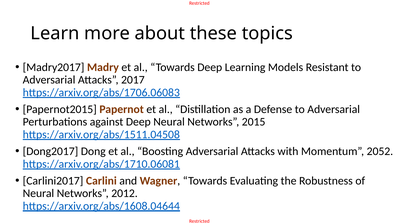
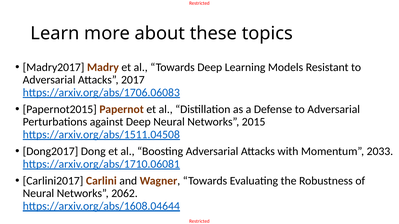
2052: 2052 -> 2033
2012: 2012 -> 2062
